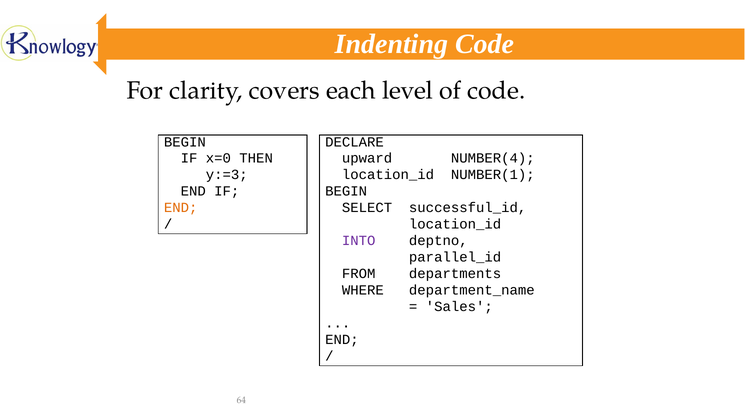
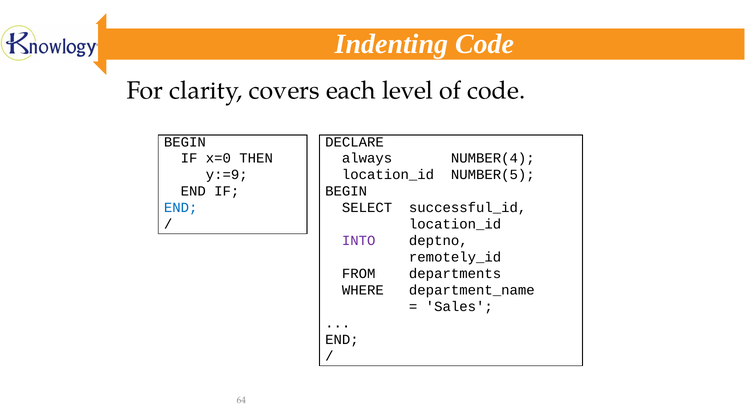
upward: upward -> always
y:=3: y:=3 -> y:=9
NUMBER(1: NUMBER(1 -> NUMBER(5
END at (181, 208) colour: orange -> blue
parallel_id: parallel_id -> remotely_id
